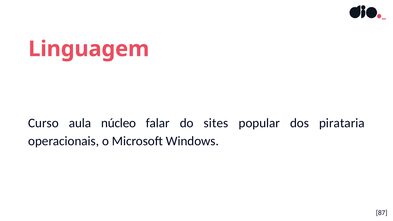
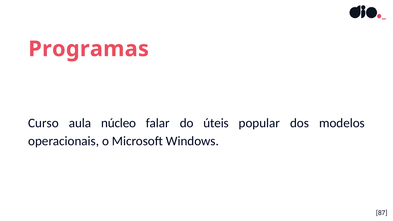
Linguagem: Linguagem -> Programas
sites: sites -> úteis
pirataria: pirataria -> modelos
